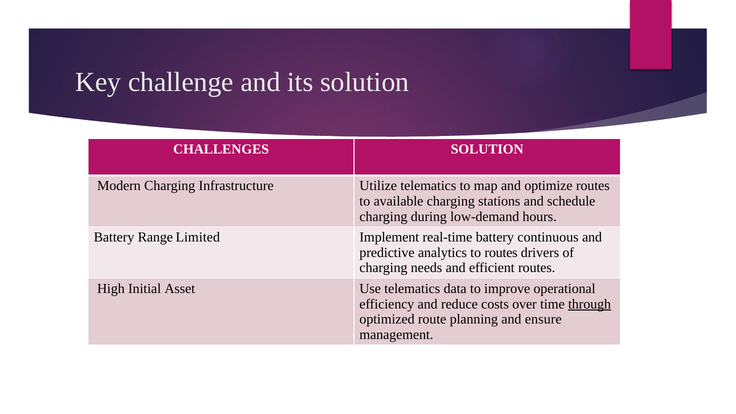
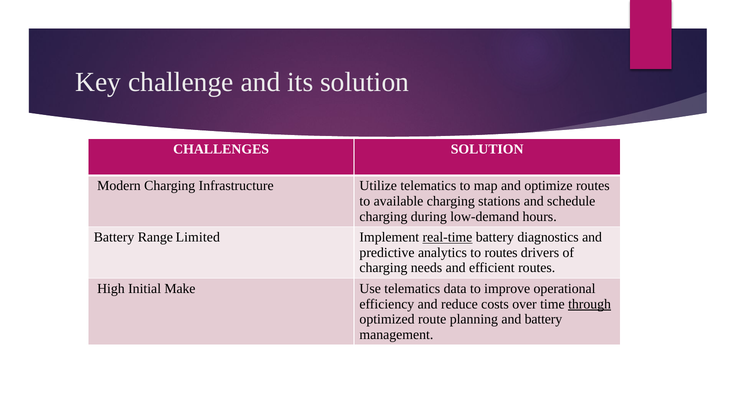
real-time underline: none -> present
continuous: continuous -> diagnostics
Asset: Asset -> Make
and ensure: ensure -> battery
